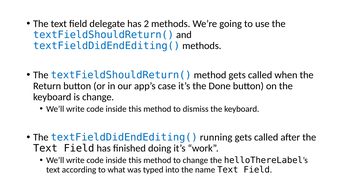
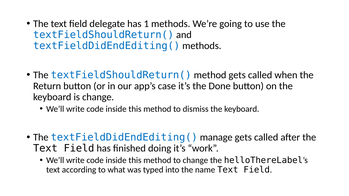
2: 2 -> 1
running: running -> manage
